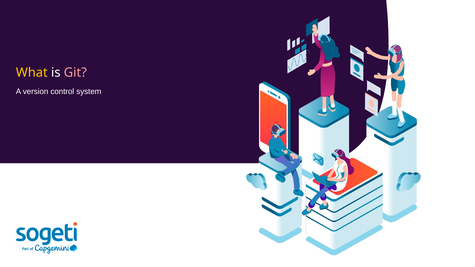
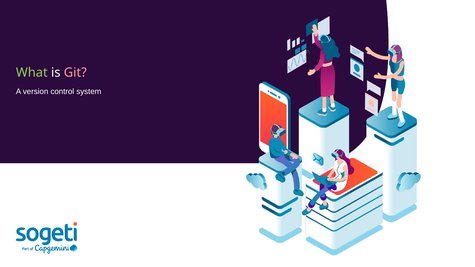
What colour: yellow -> light green
